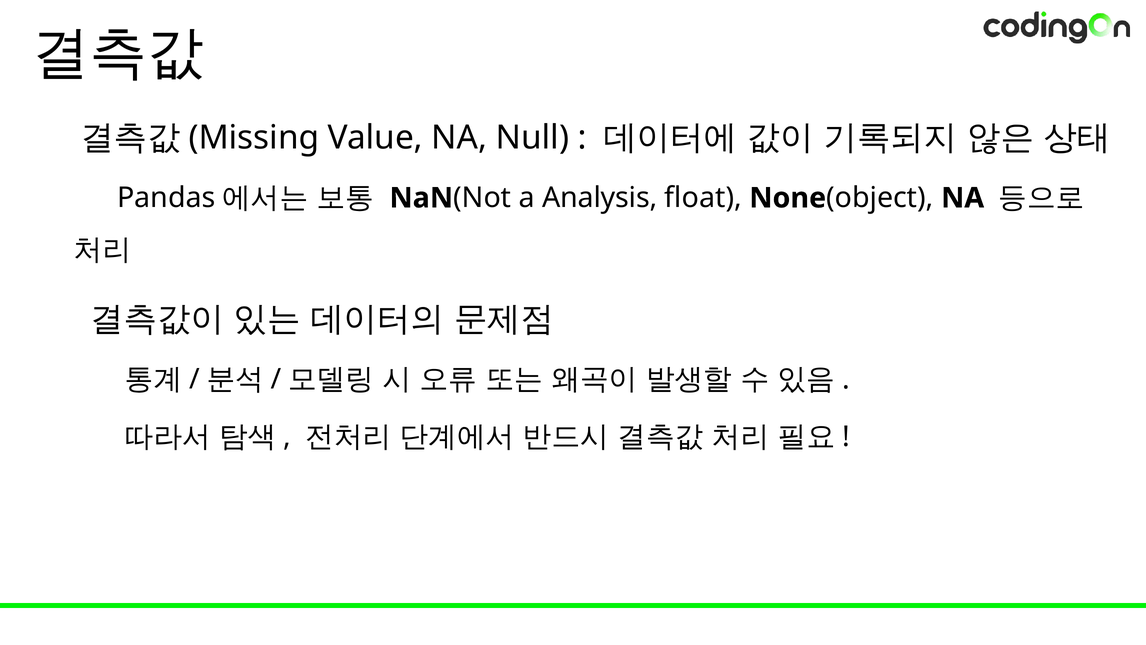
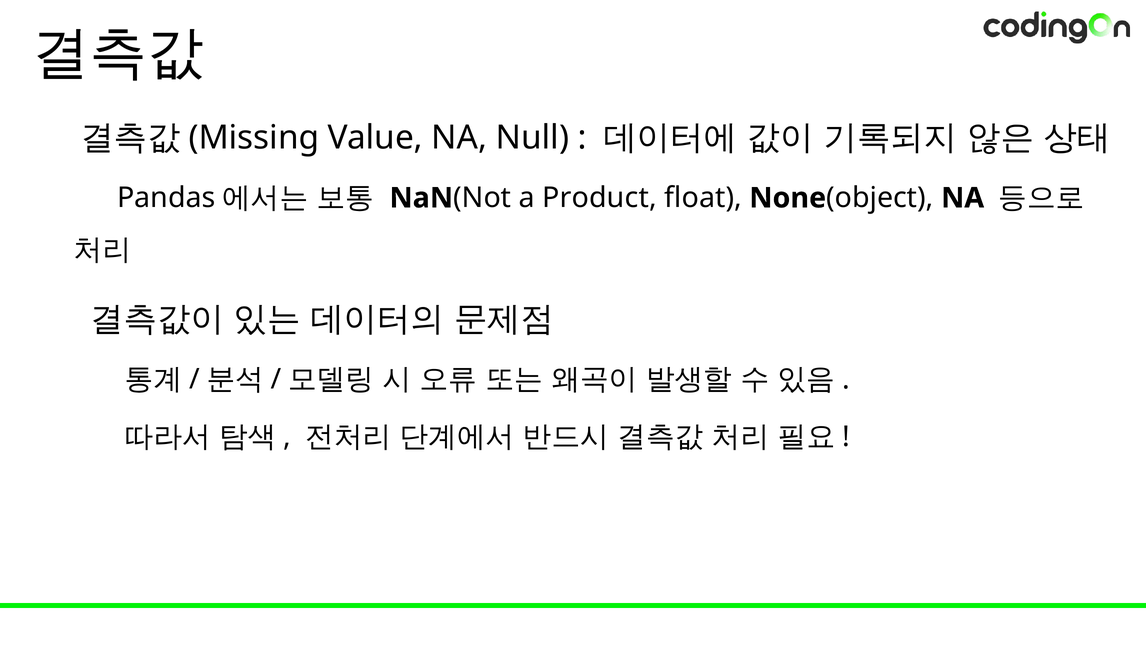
Analysis: Analysis -> Product
